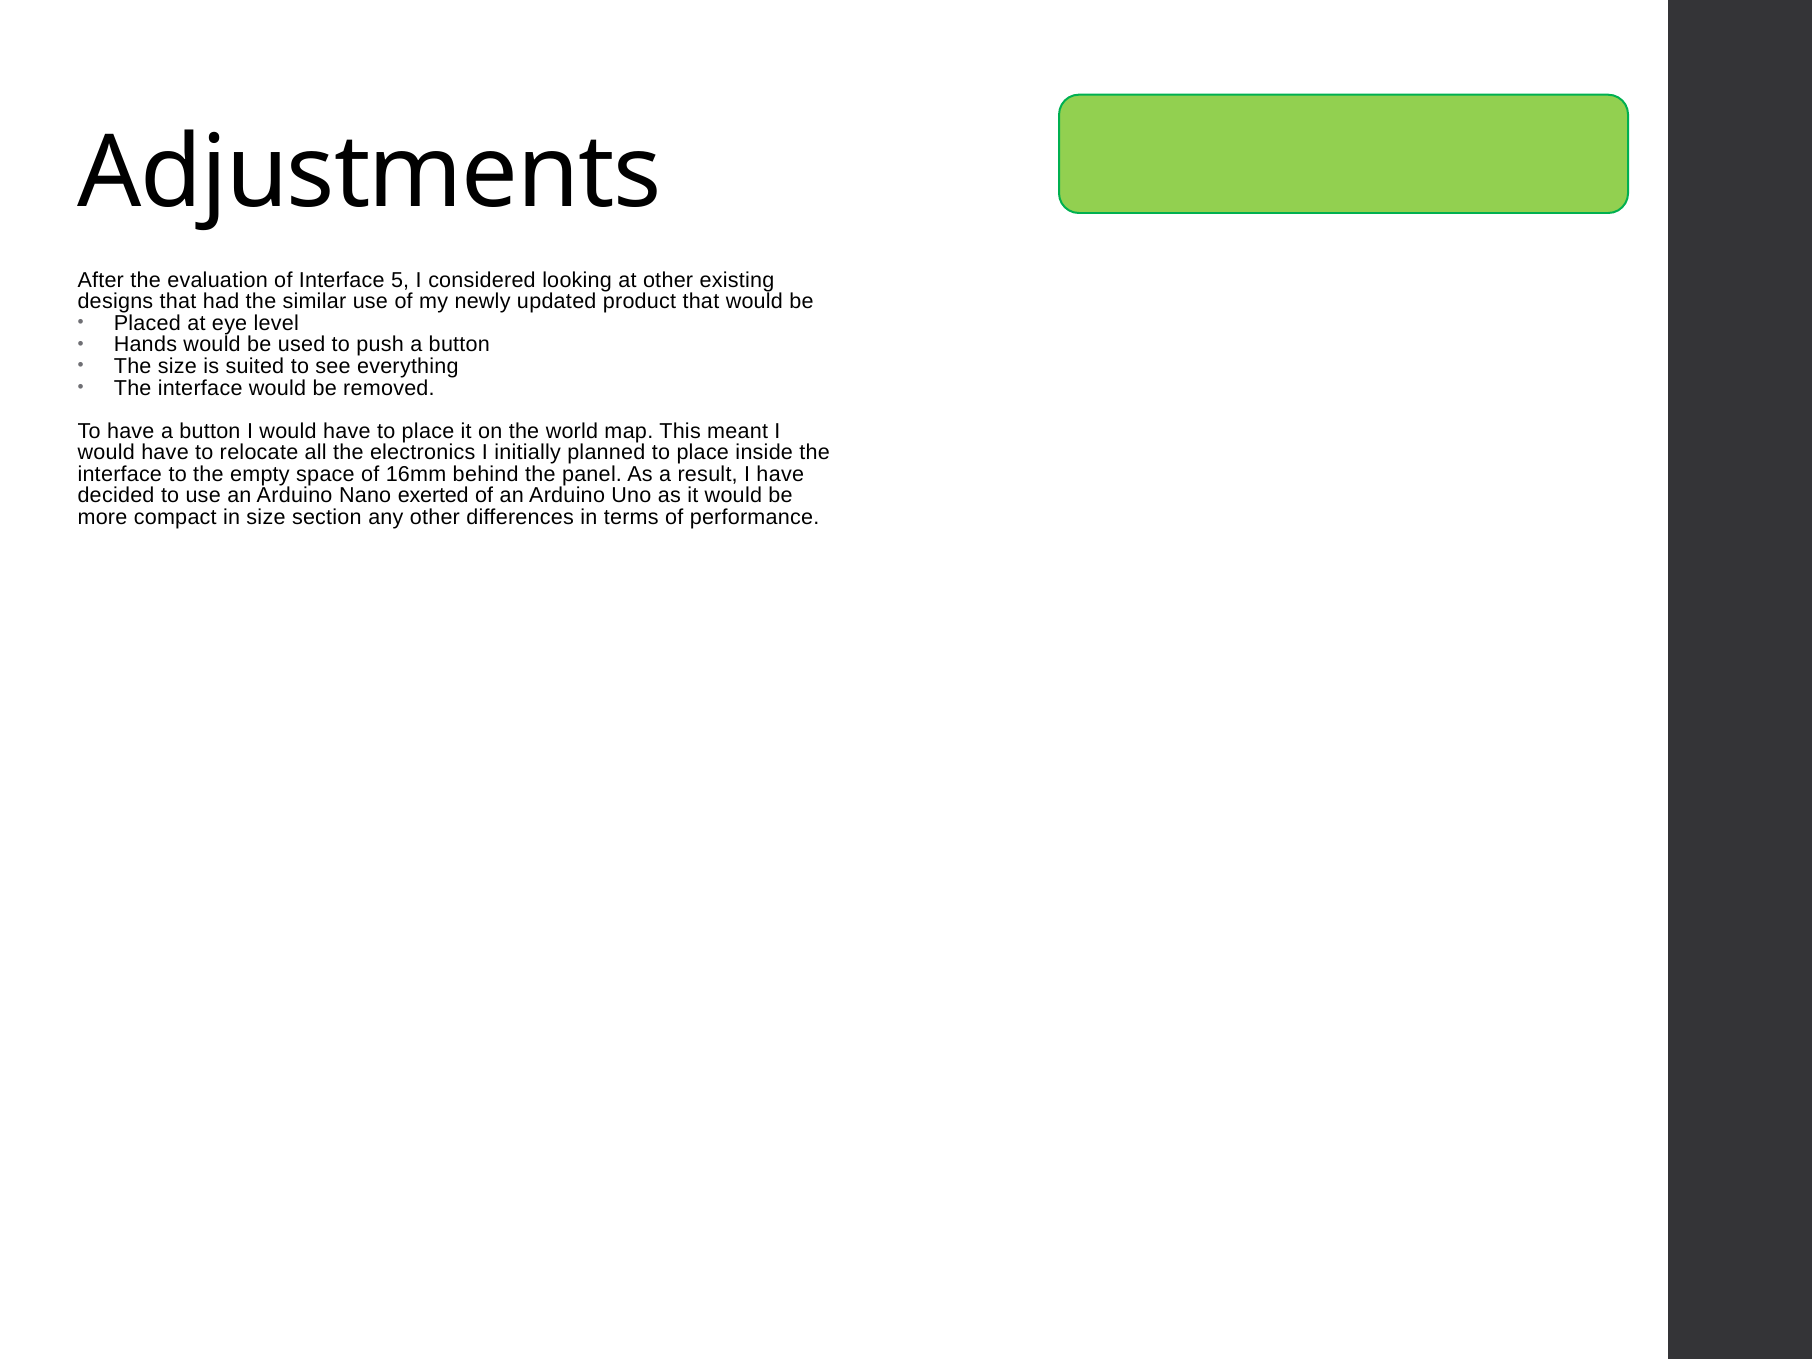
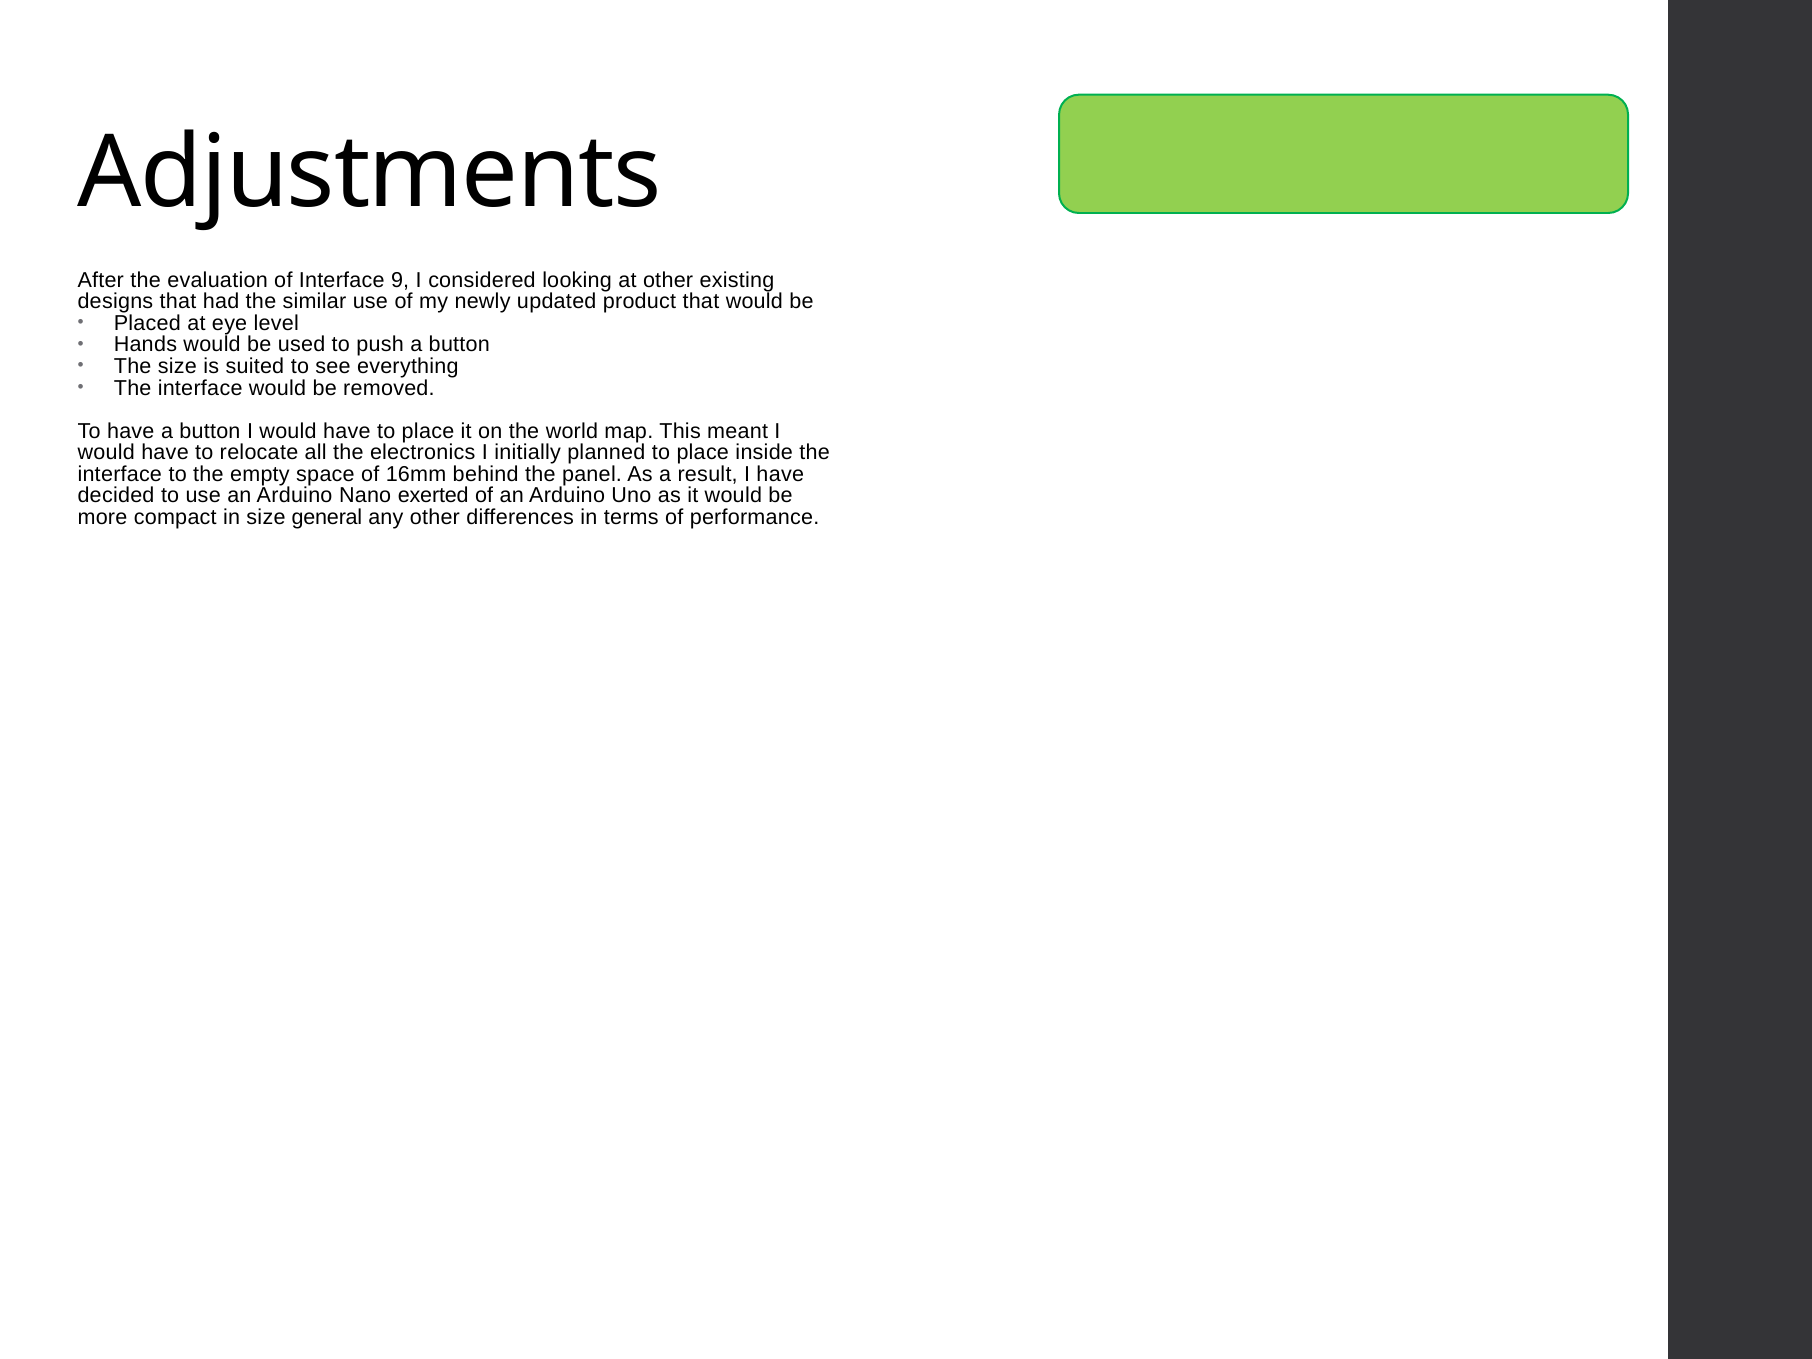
5: 5 -> 9
section: section -> general
